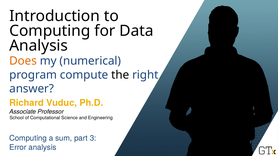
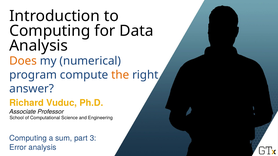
the colour: black -> orange
